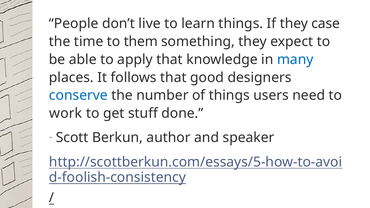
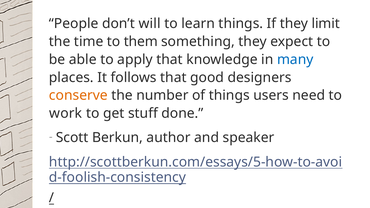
live: live -> will
case: case -> limit
conserve colour: blue -> orange
